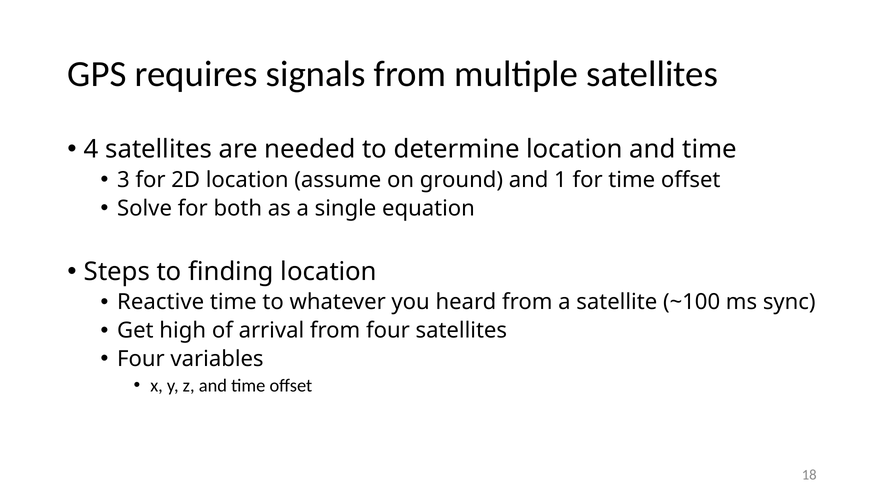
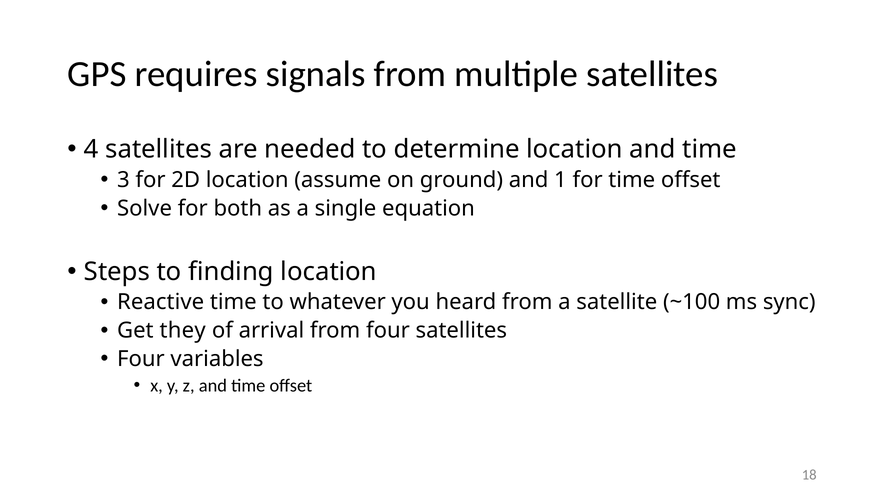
high: high -> they
